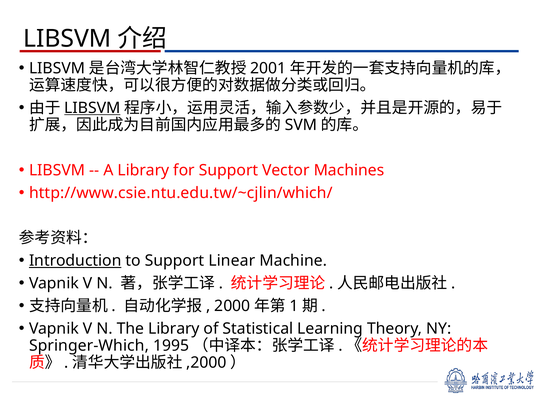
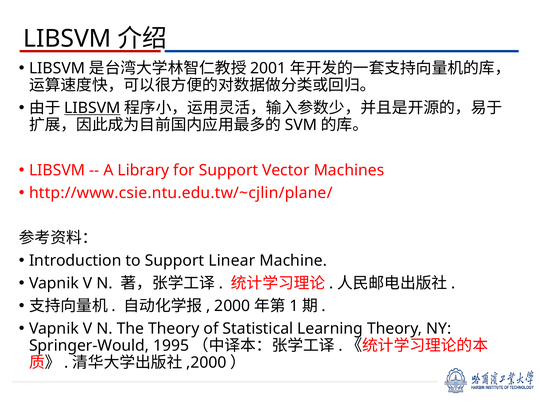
http://www.csie.ntu.edu.tw/~cjlin/which/: http://www.csie.ntu.edu.tw/~cjlin/which/ -> http://www.csie.ntu.edu.tw/~cjlin/plane/
Introduction underline: present -> none
The Library: Library -> Theory
Springer-Which: Springer-Which -> Springer-Would
